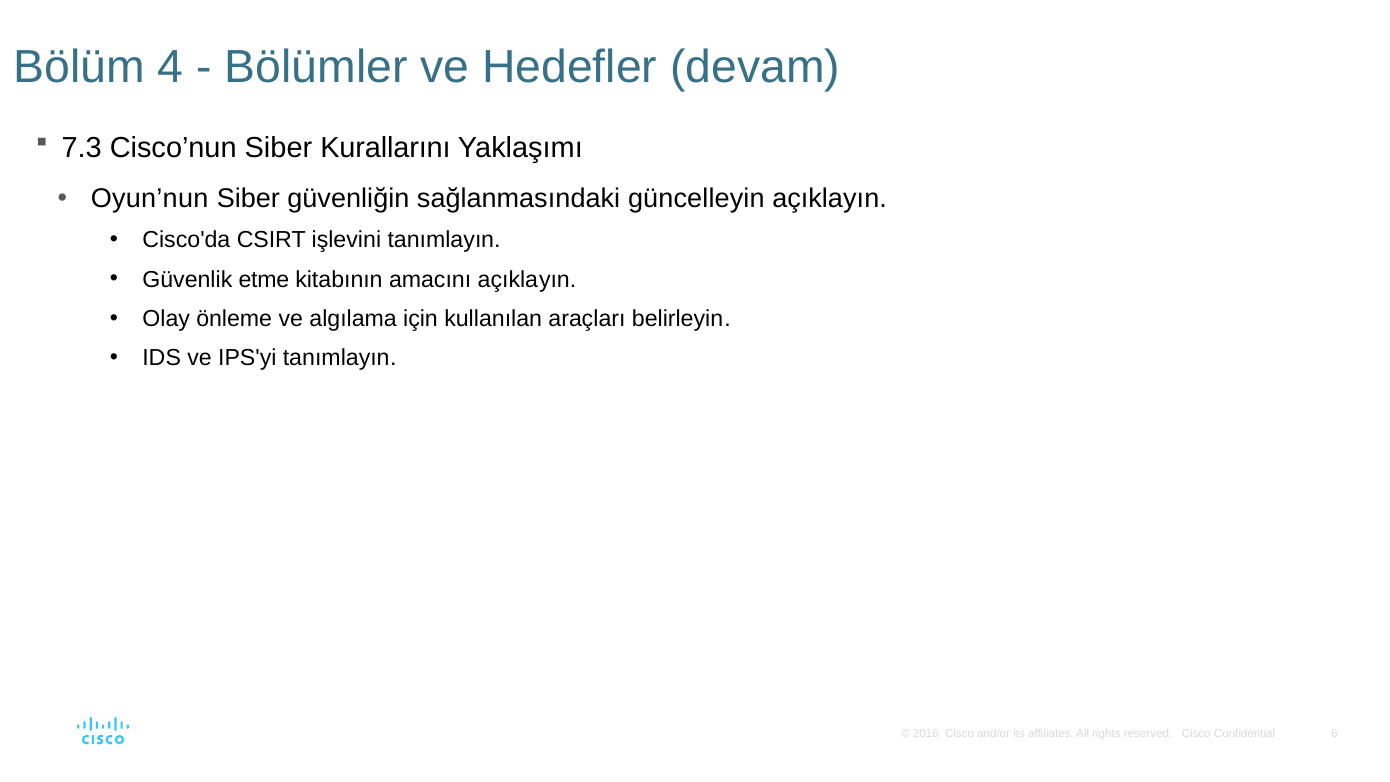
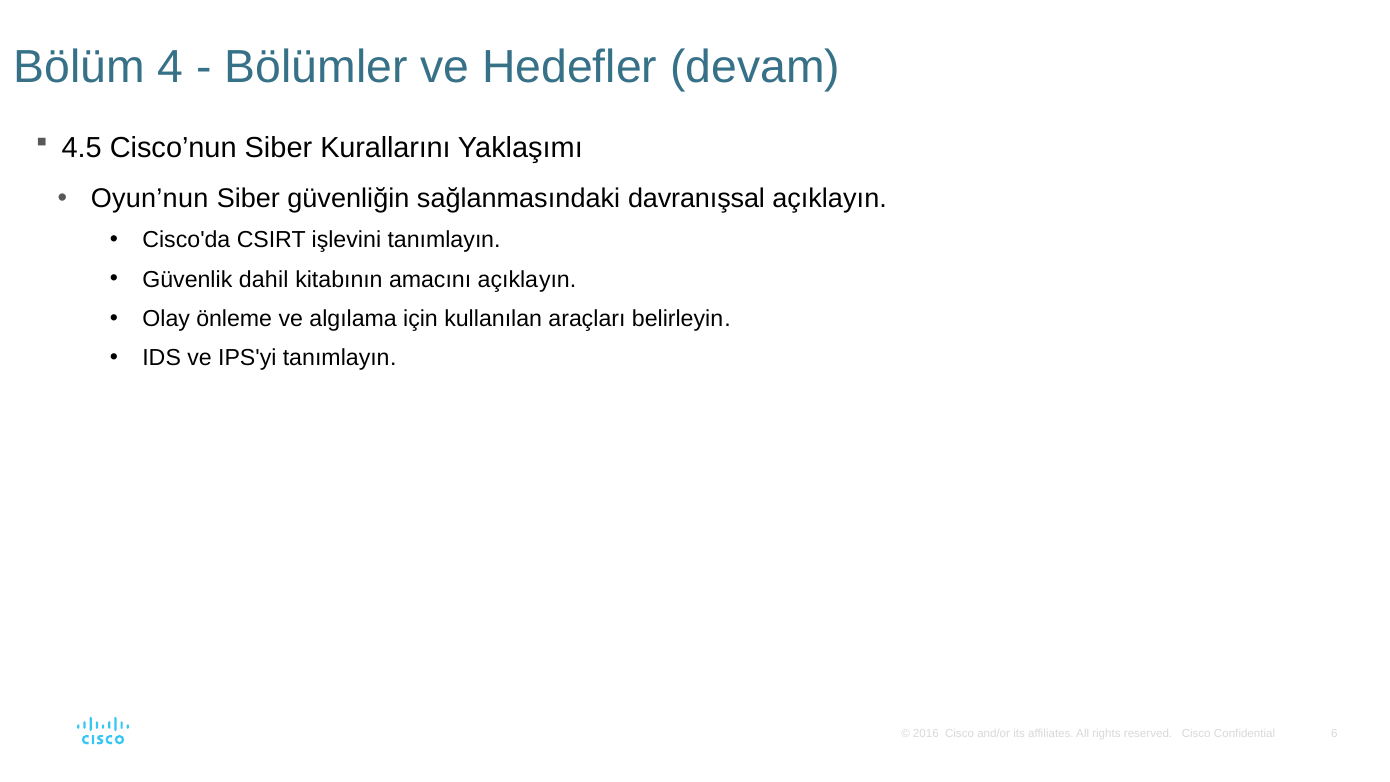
7.3: 7.3 -> 4.5
güncelleyin: güncelleyin -> davranışsal
etme: etme -> dahil
